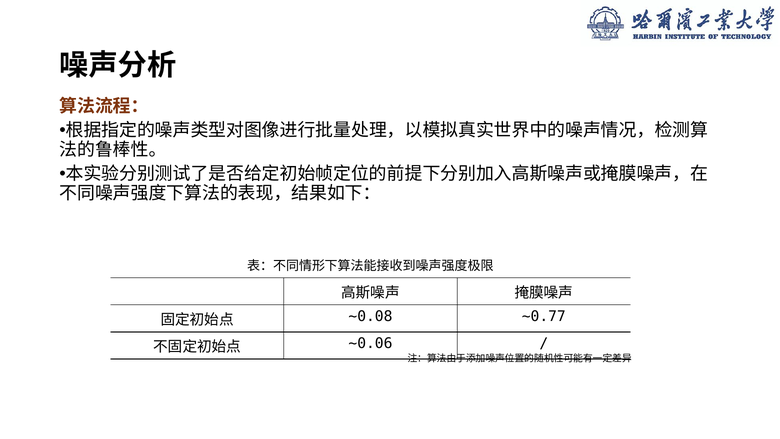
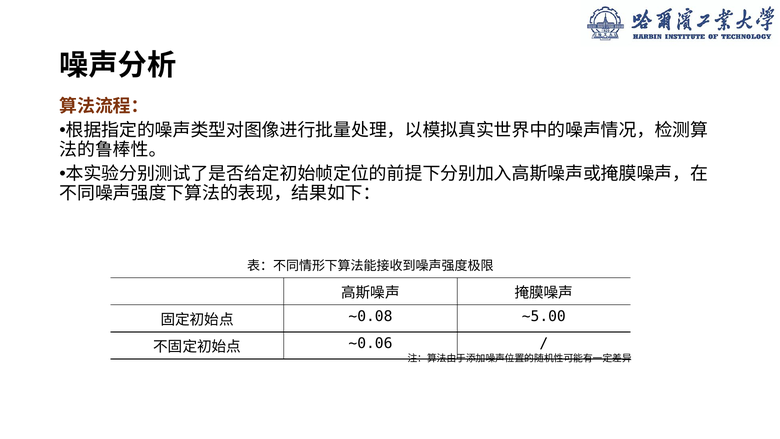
~0.77: ~0.77 -> ~5.00
